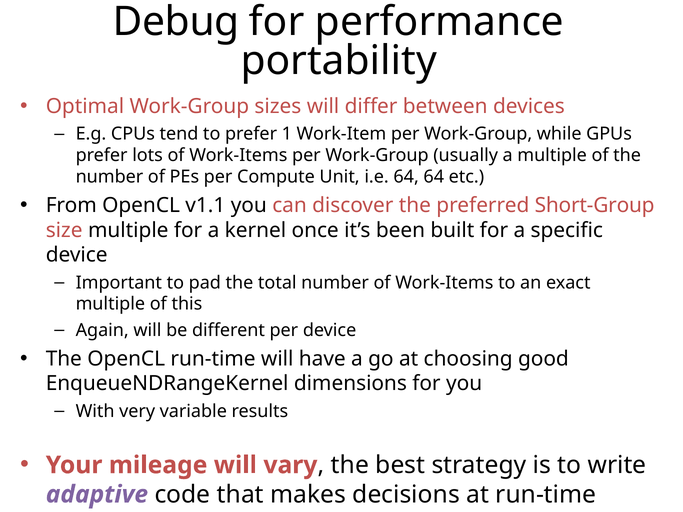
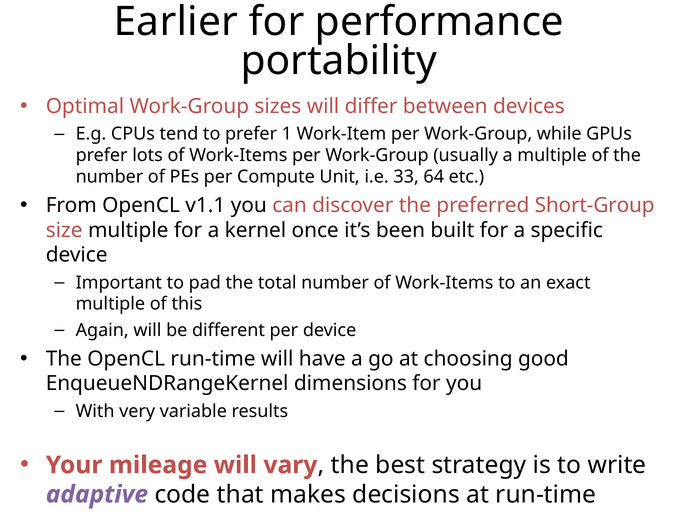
Debug: Debug -> Earlier
i.e 64: 64 -> 33
